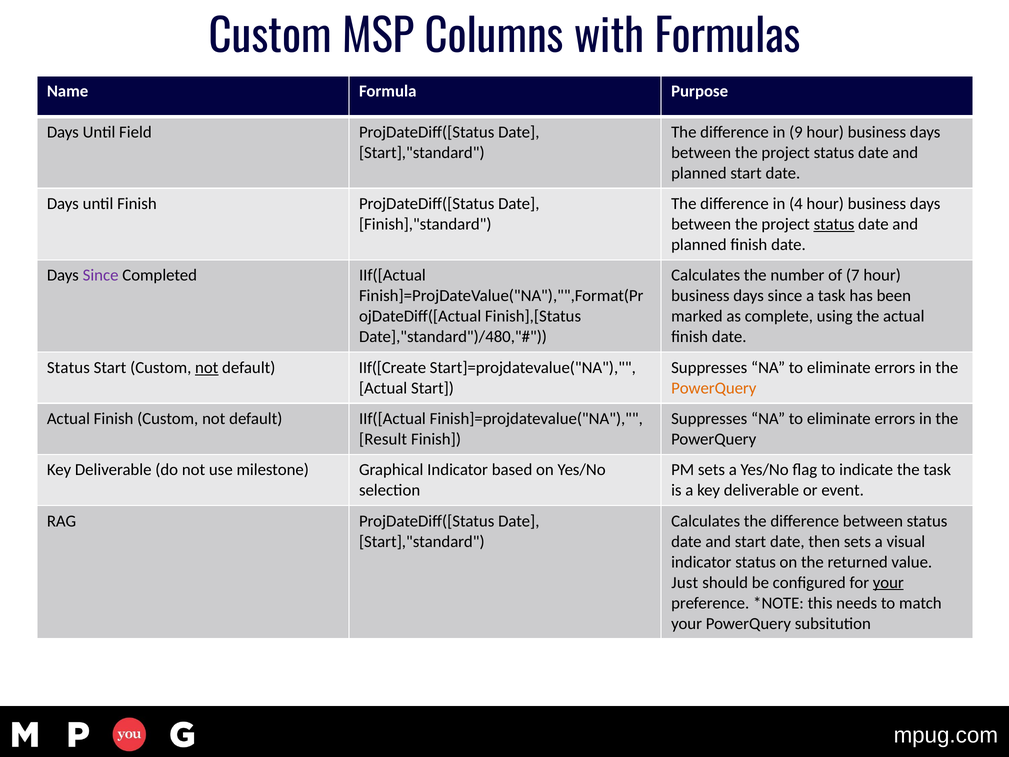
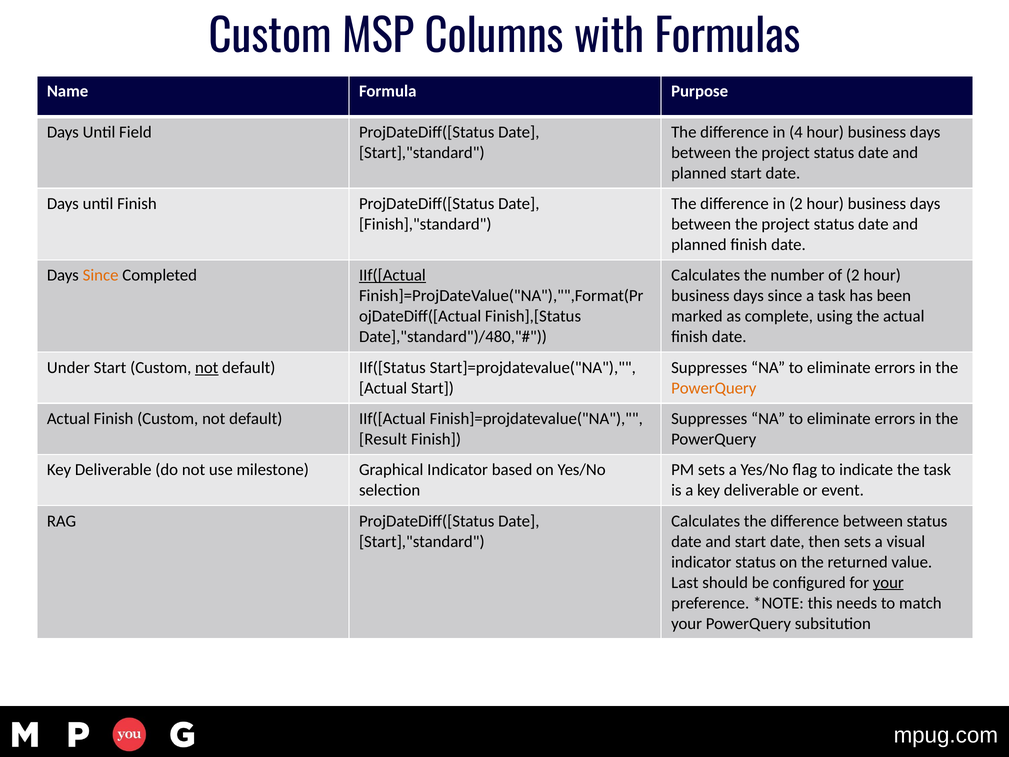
9: 9 -> 4
in 4: 4 -> 2
status at (834, 224) underline: present -> none
Since at (101, 275) colour: purple -> orange
IIf([Actual at (392, 275) underline: none -> present
of 7: 7 -> 2
Status at (68, 367): Status -> Under
IIf([Create: IIf([Create -> IIf([Status
Just: Just -> Last
